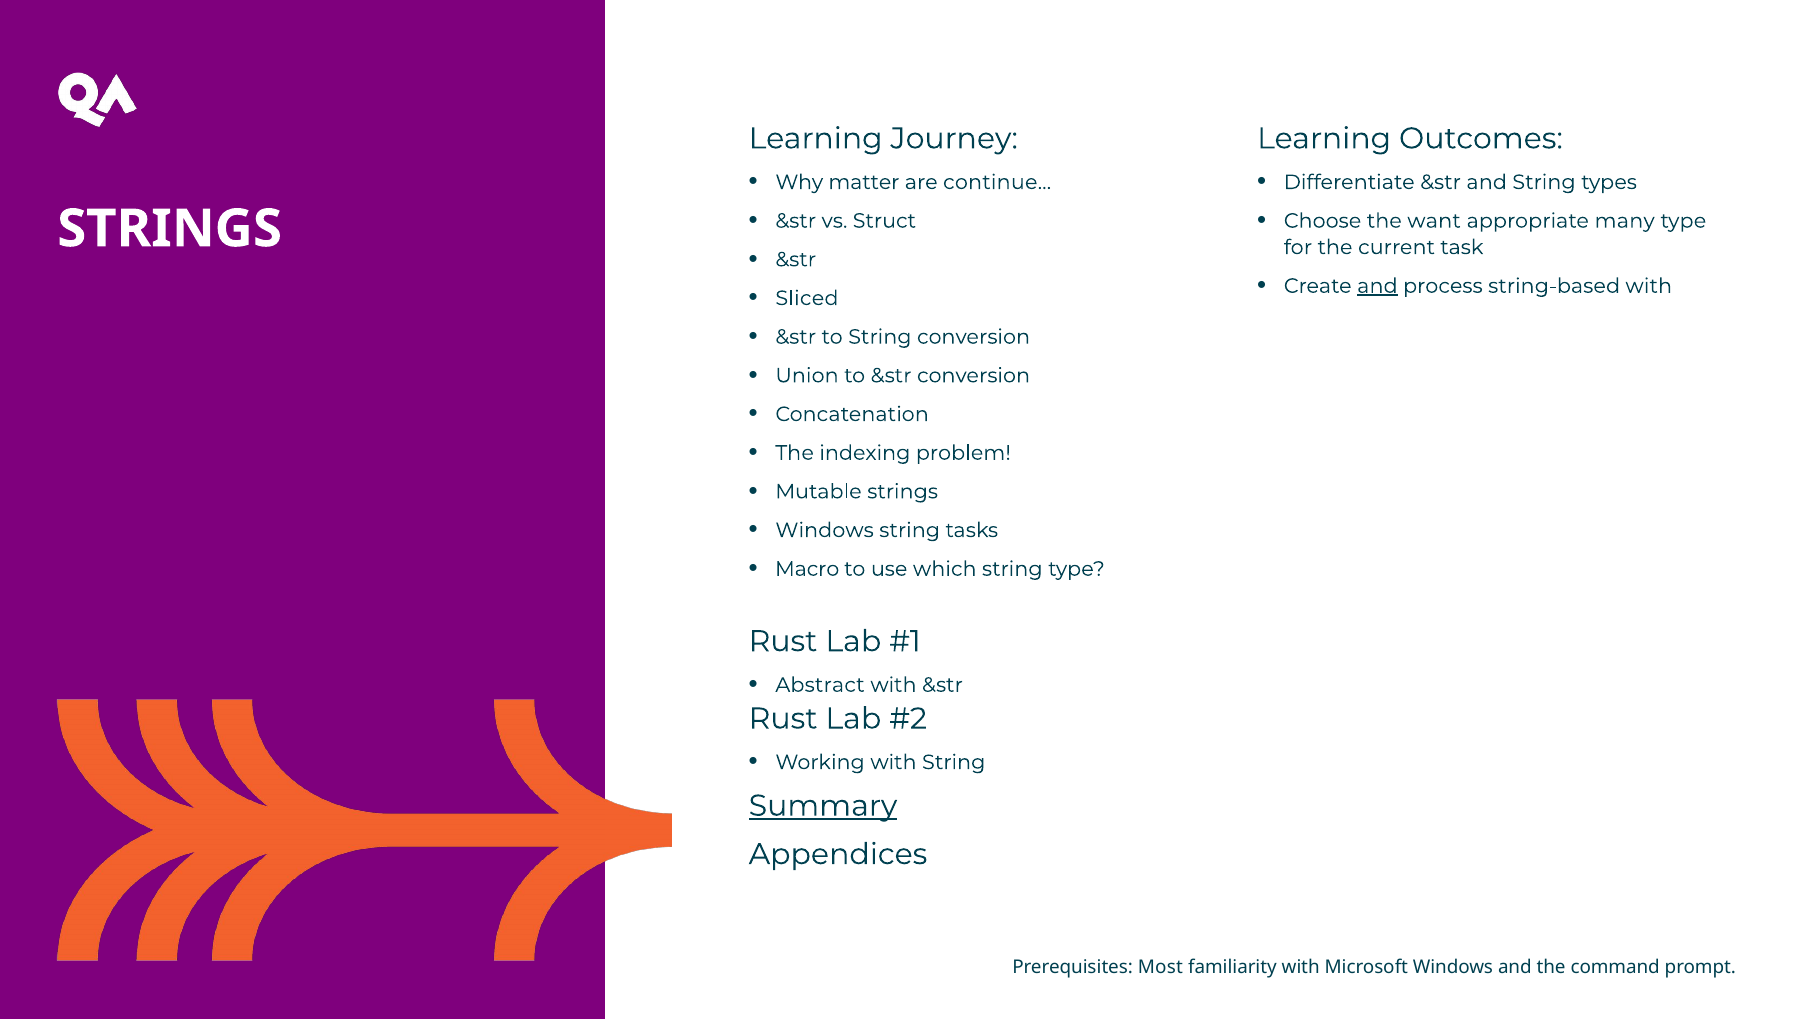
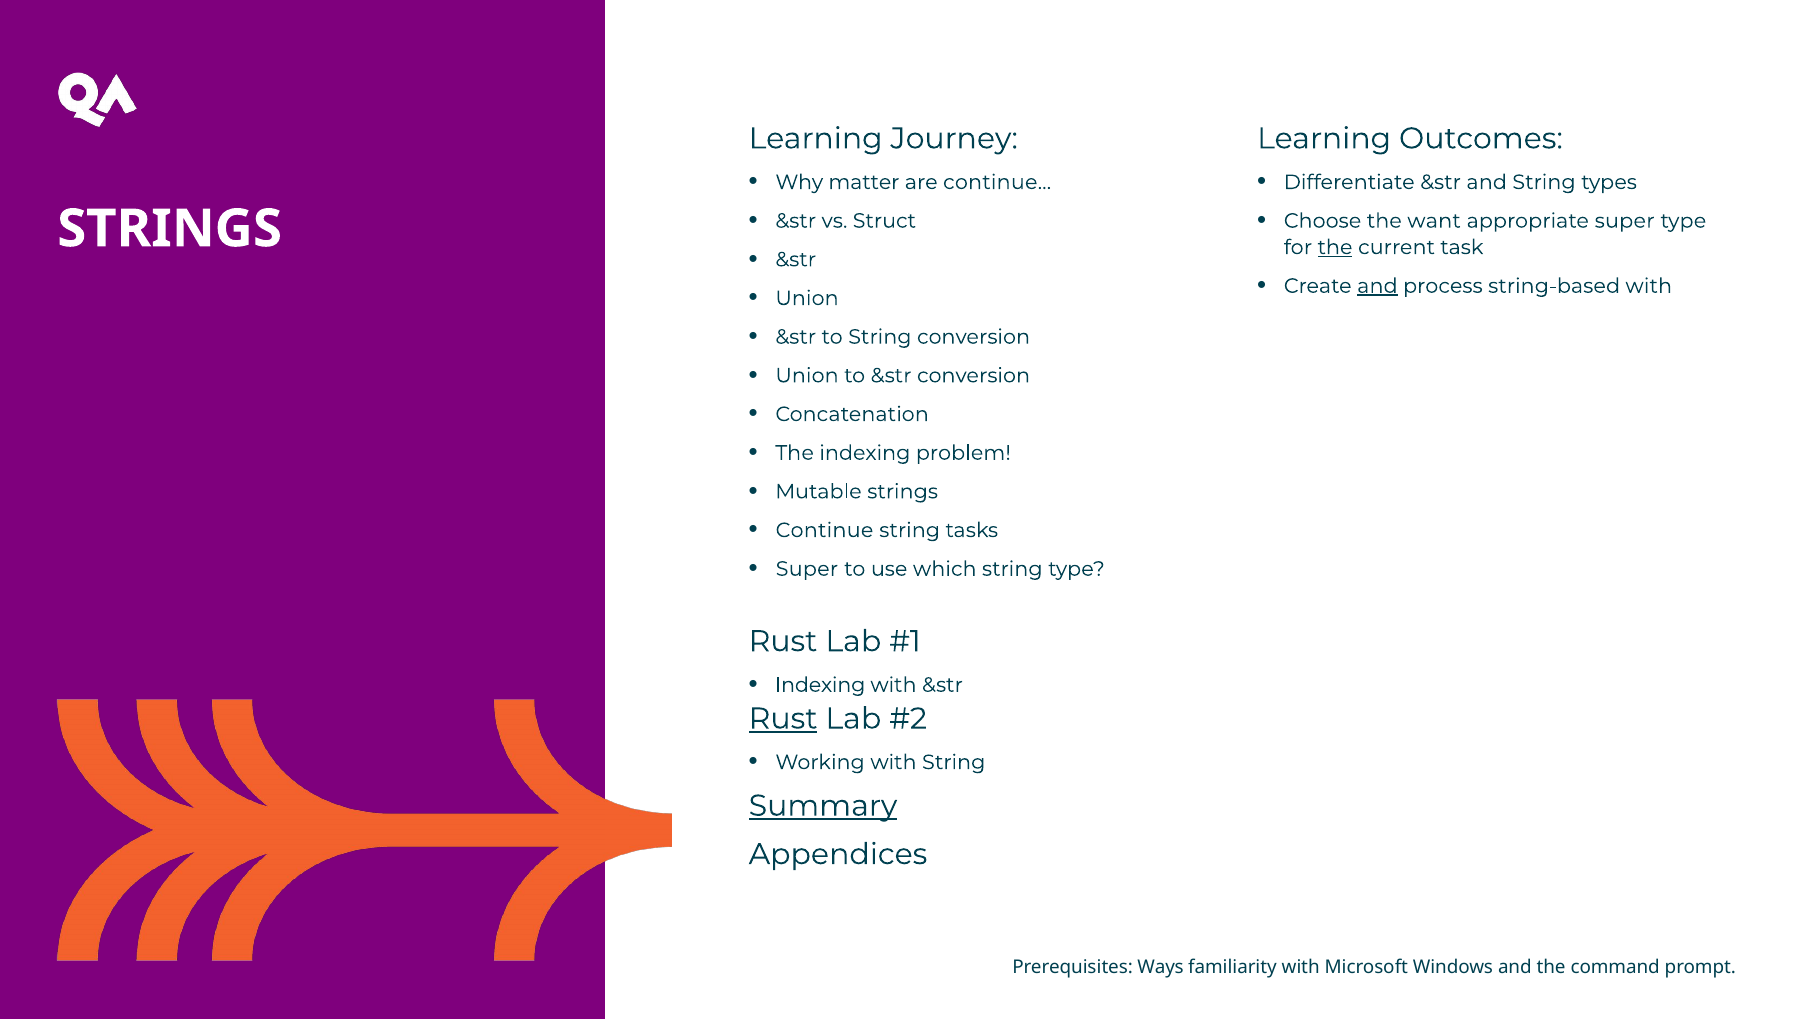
appropriate many: many -> super
the at (1335, 247) underline: none -> present
Sliced at (807, 298): Sliced -> Union
Windows at (825, 530): Windows -> Continue
Macro at (807, 569): Macro -> Super
Abstract at (820, 685): Abstract -> Indexing
Rust at (783, 719) underline: none -> present
Most: Most -> Ways
